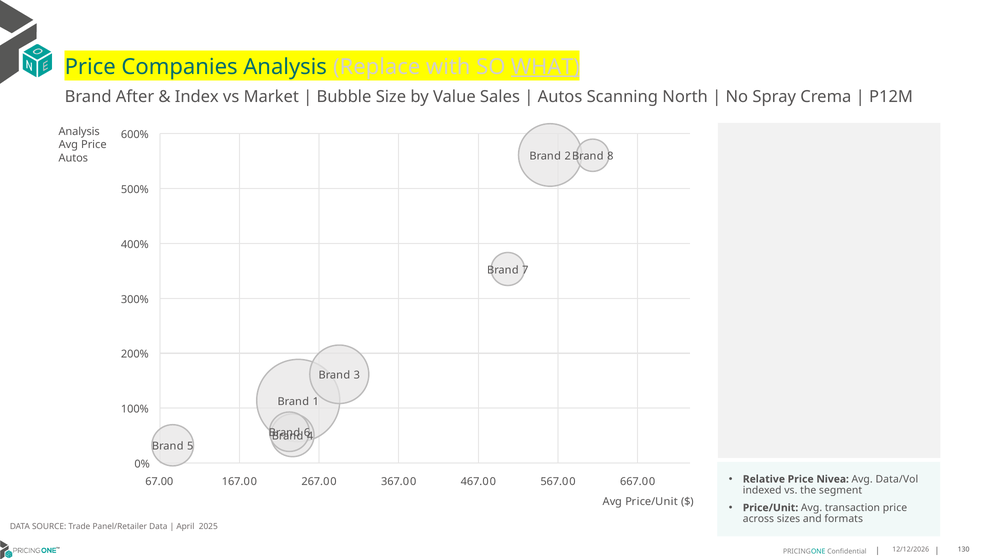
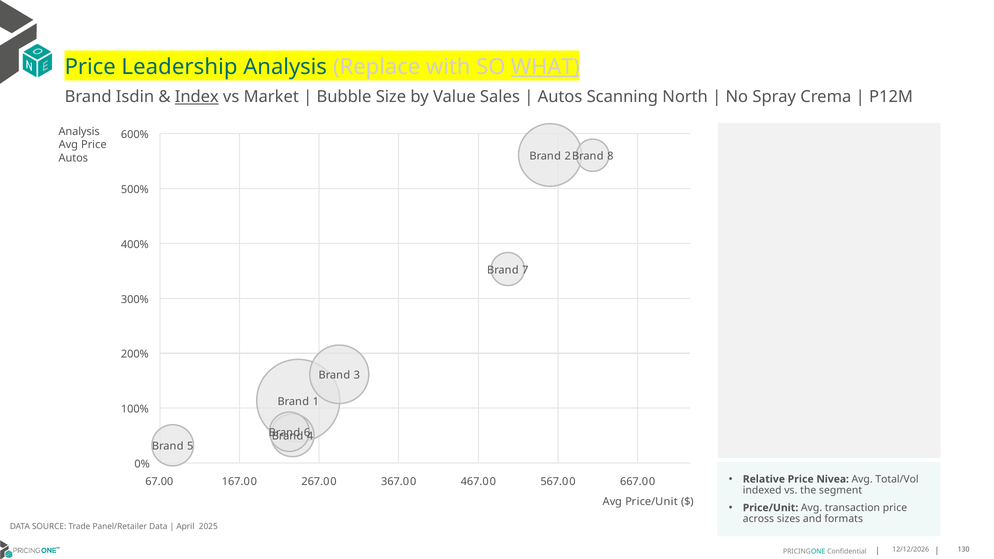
Companies: Companies -> Leadership
After: After -> Isdin
Index underline: none -> present
Data/Vol: Data/Vol -> Total/Vol
